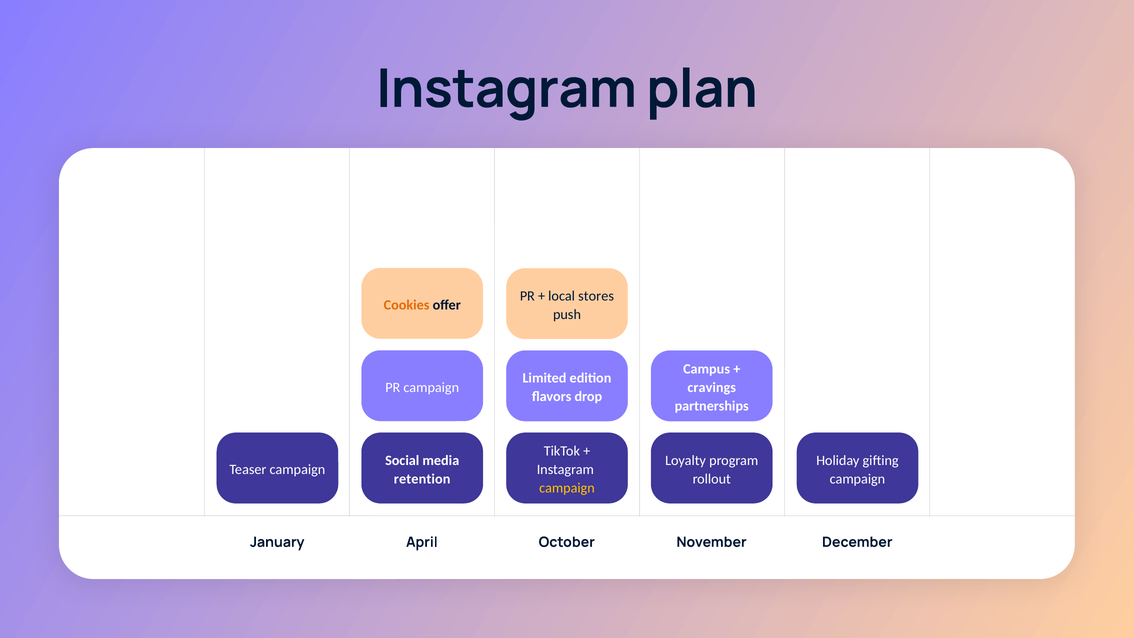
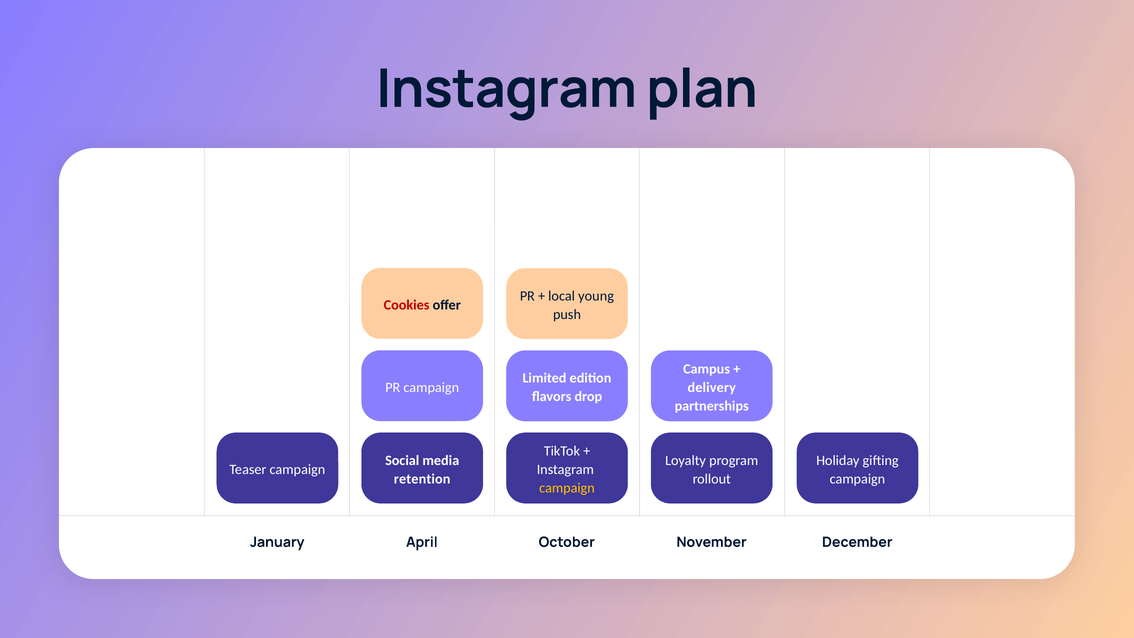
stores: stores -> young
Cookies colour: orange -> red
cravings: cravings -> delivery
